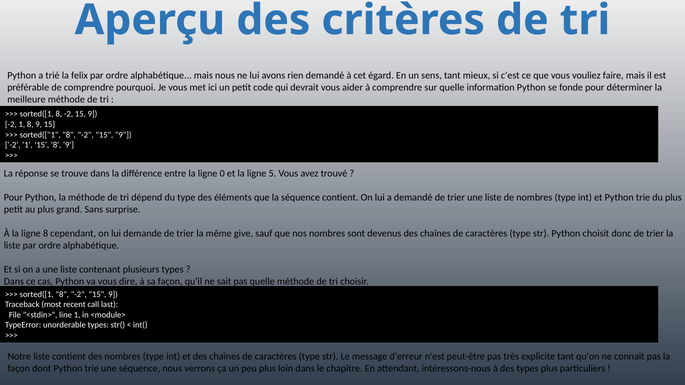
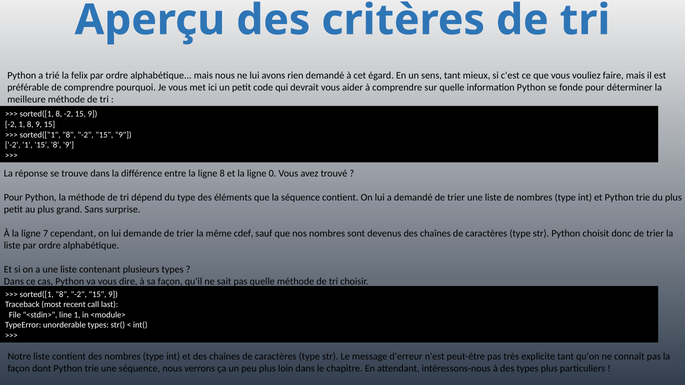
ligne 0: 0 -> 8
5: 5 -> 0
ligne 8: 8 -> 7
give: give -> cdef
